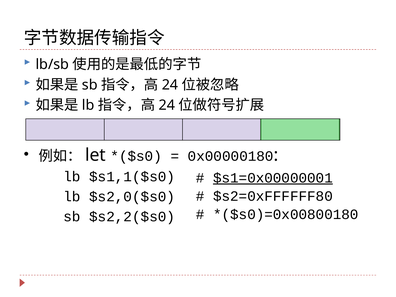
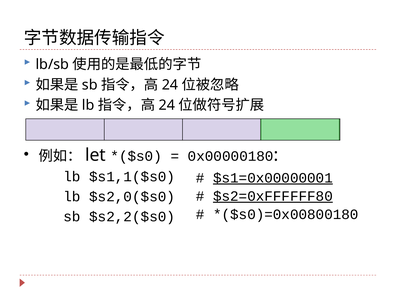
$s2=0xFFFFFF80 underline: none -> present
